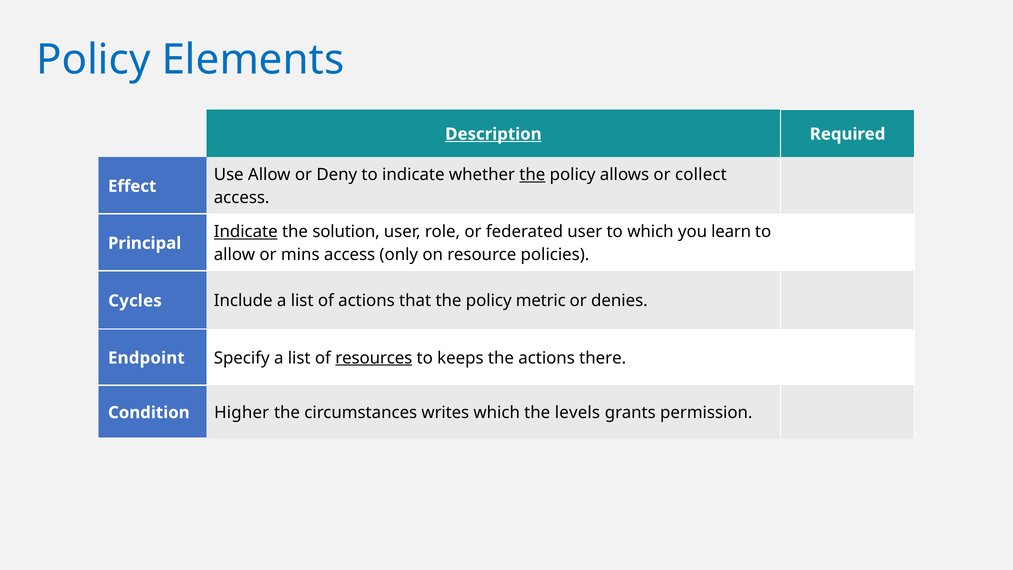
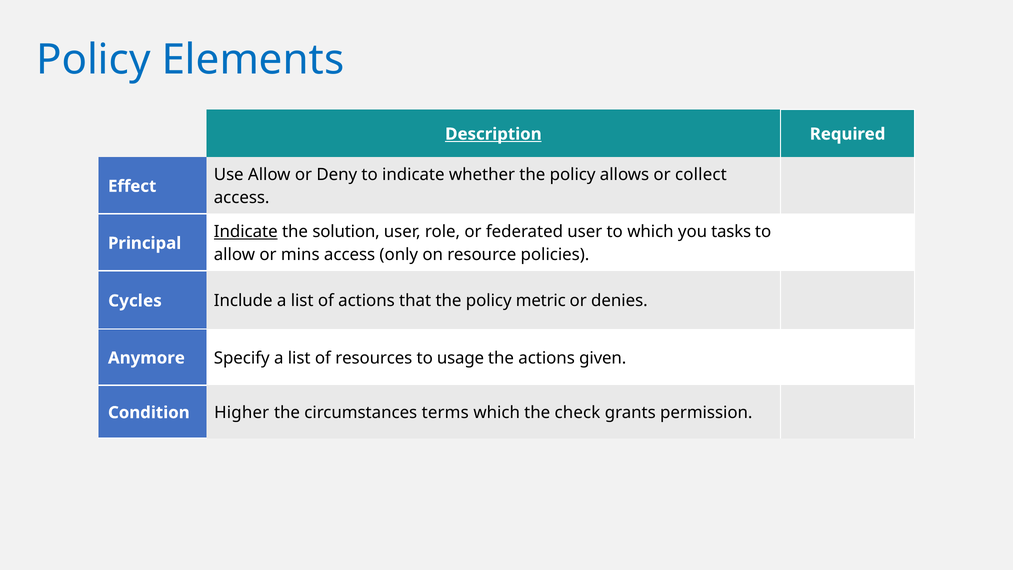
the at (532, 175) underline: present -> none
learn: learn -> tasks
Endpoint: Endpoint -> Anymore
resources underline: present -> none
keeps: keeps -> usage
there: there -> given
writes: writes -> terms
levels: levels -> check
